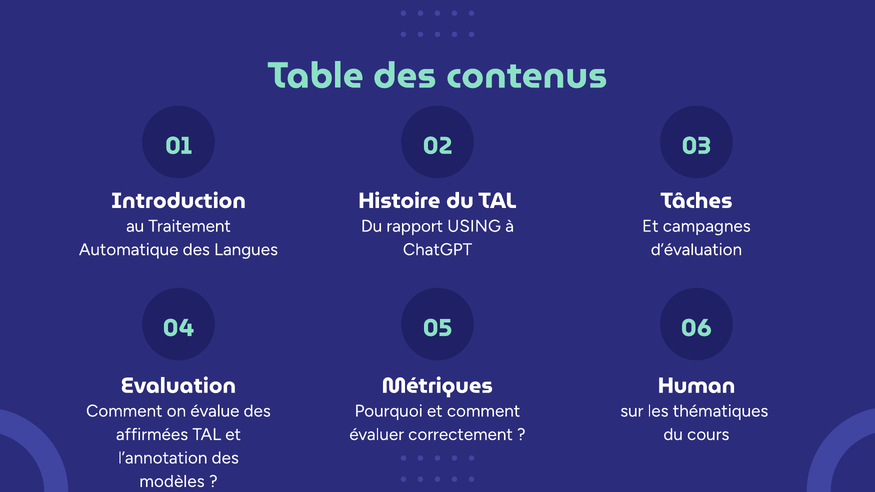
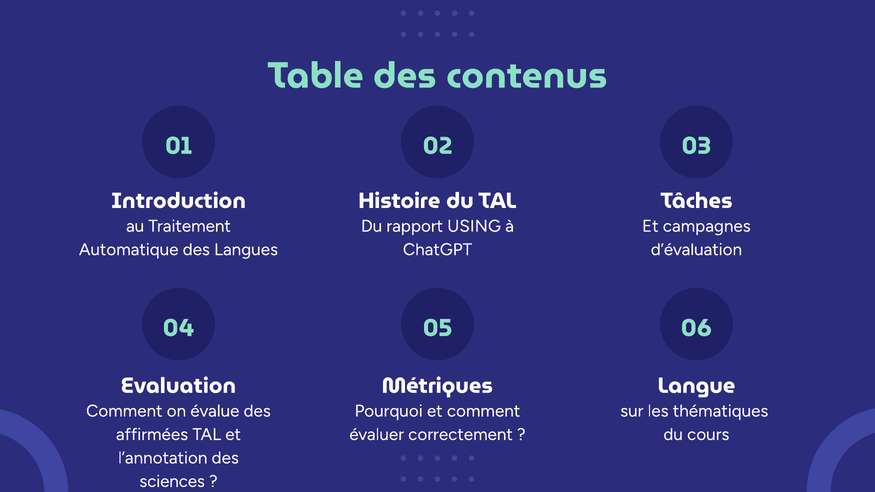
Human: Human -> Langue
modèles: modèles -> sciences
